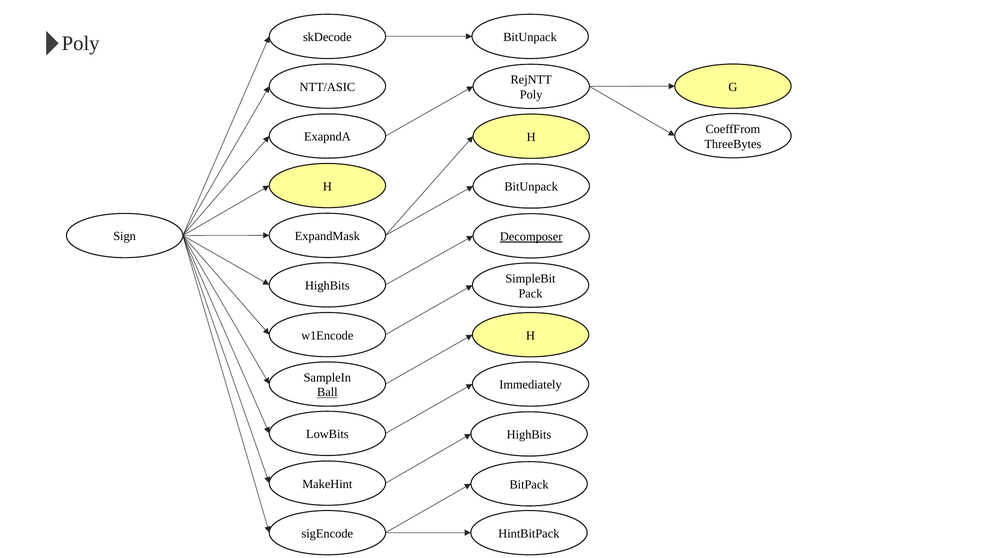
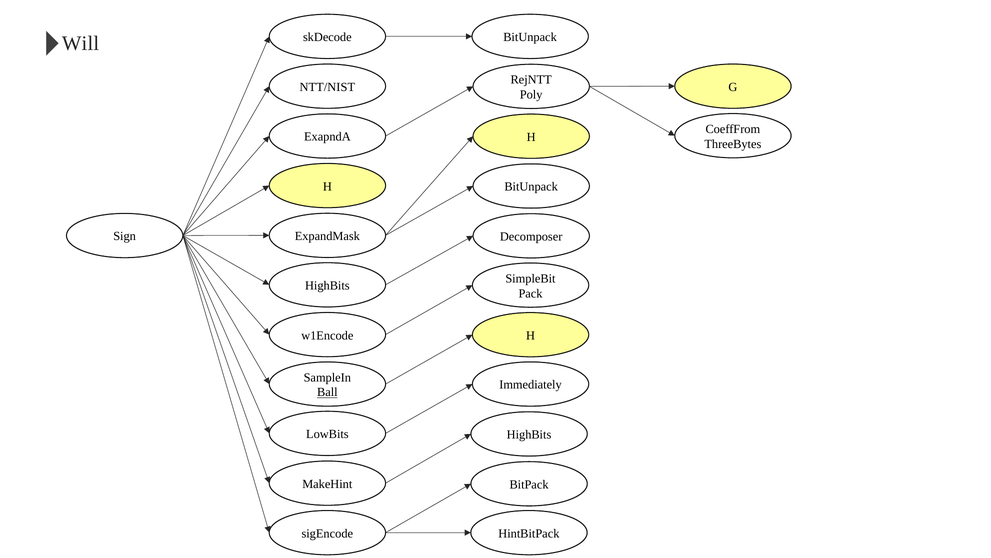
Poly at (81, 43): Poly -> Will
NTT/ASIC: NTT/ASIC -> NTT/NIST
Decomposer underline: present -> none
